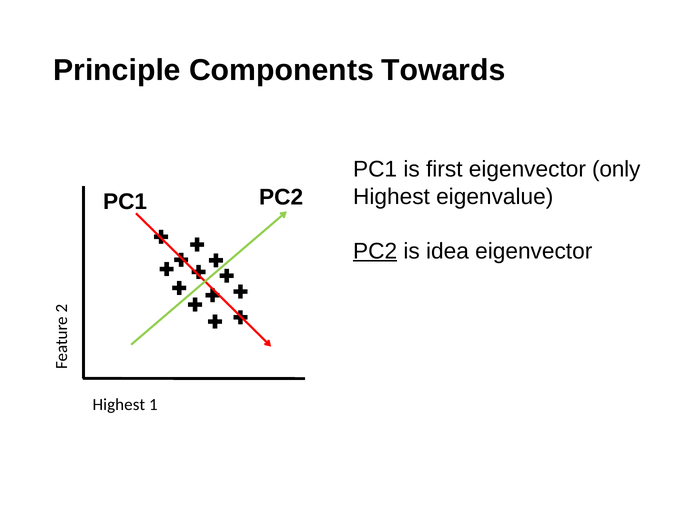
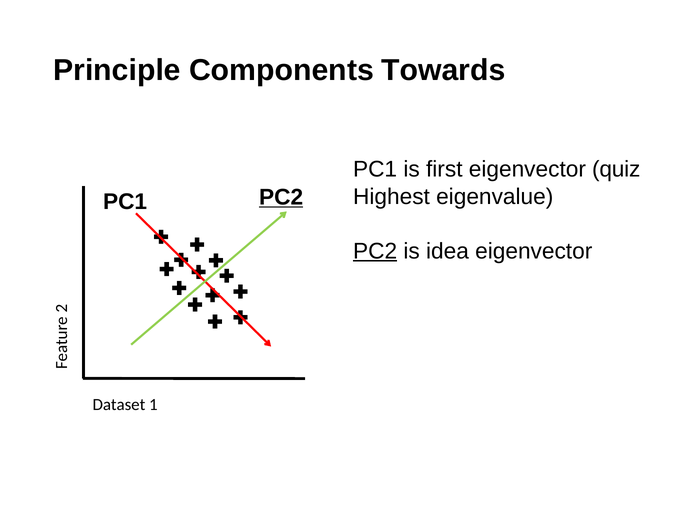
only: only -> quiz
PC2 at (281, 197) underline: none -> present
Highest at (119, 405): Highest -> Dataset
